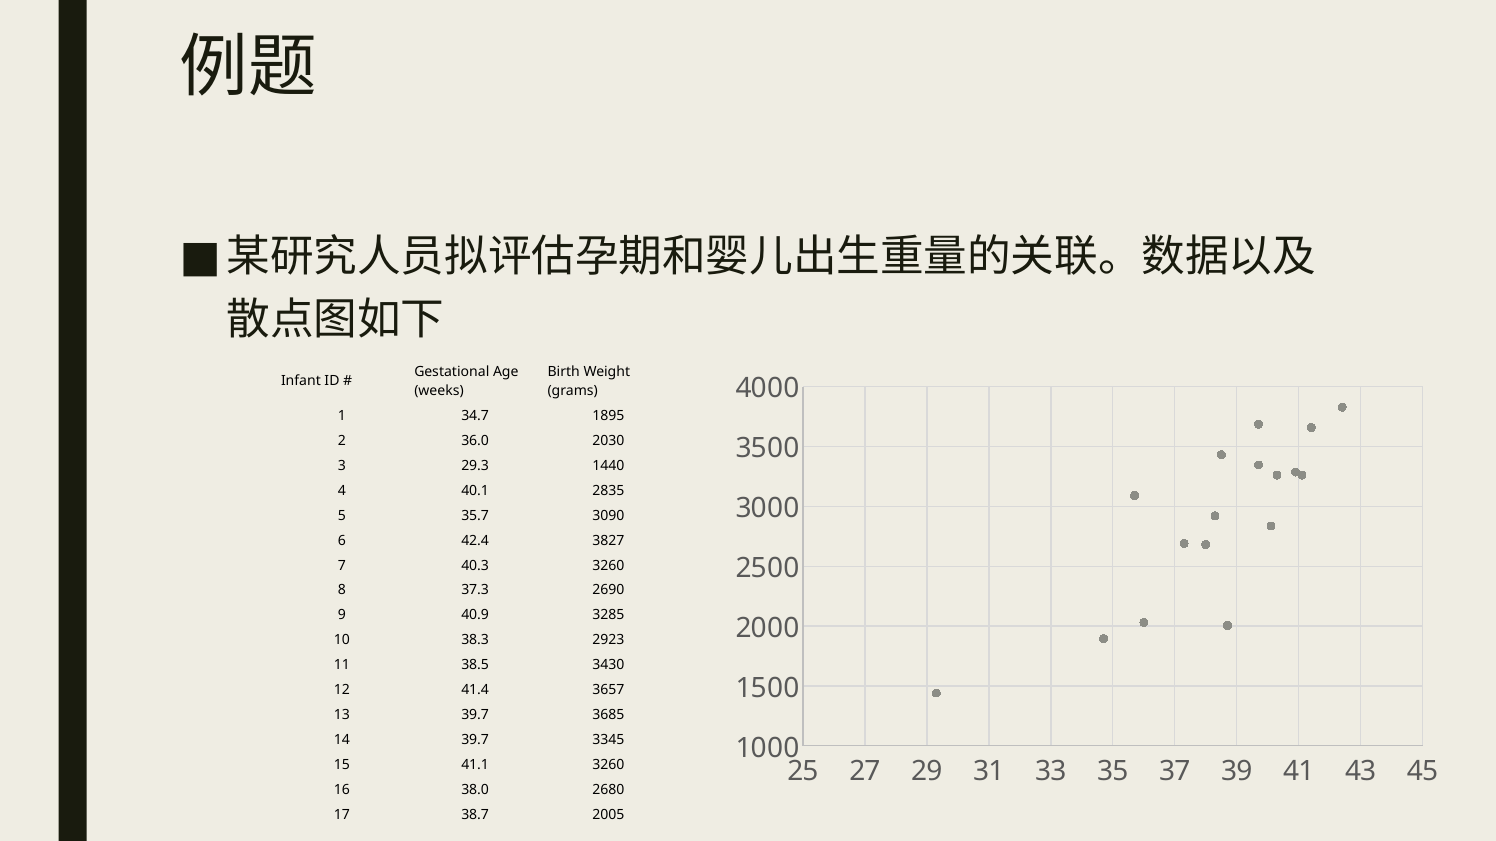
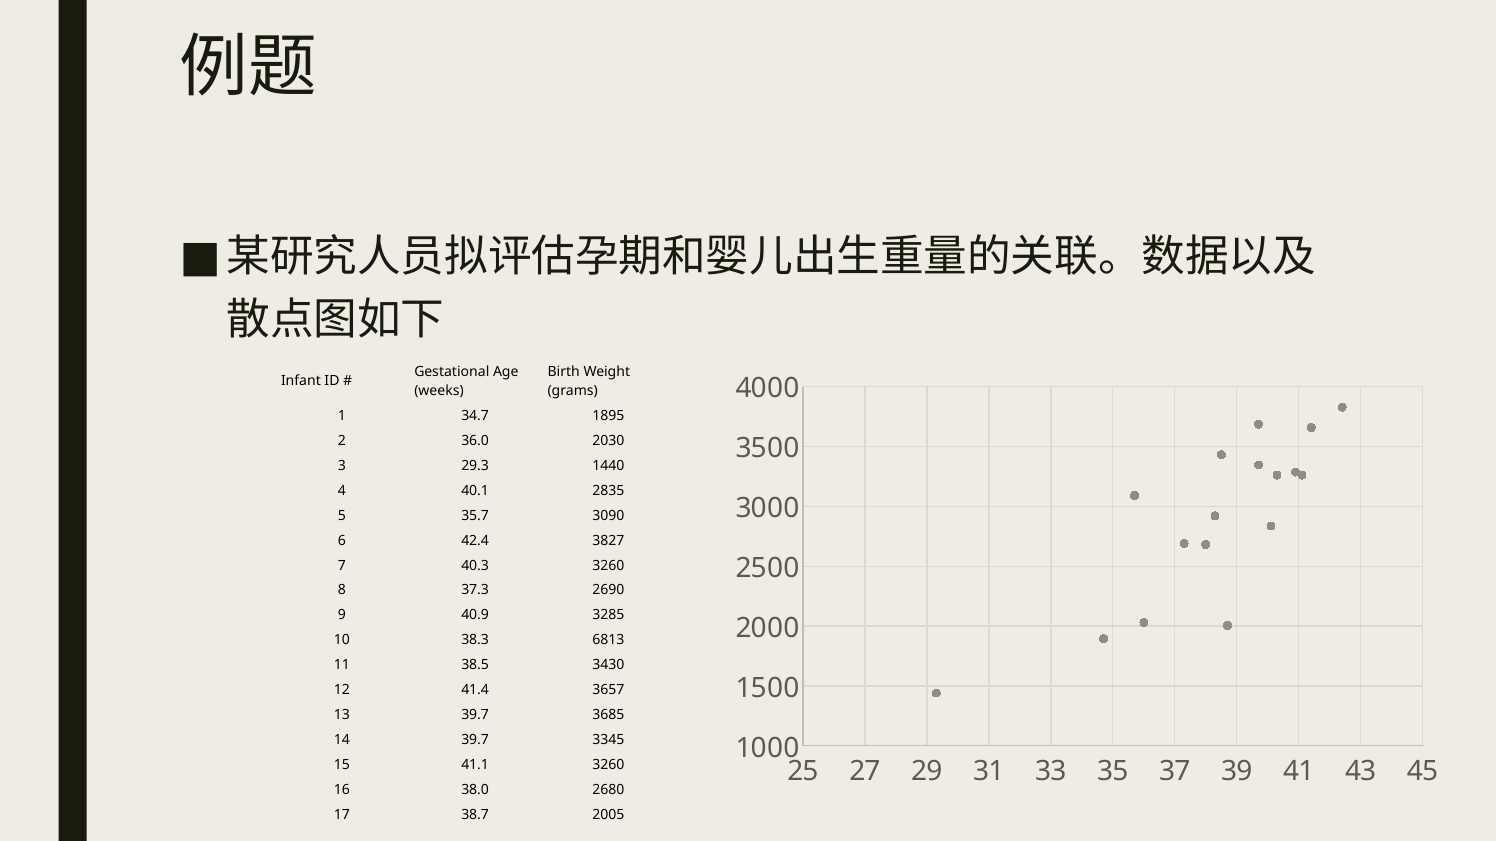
2923: 2923 -> 6813
